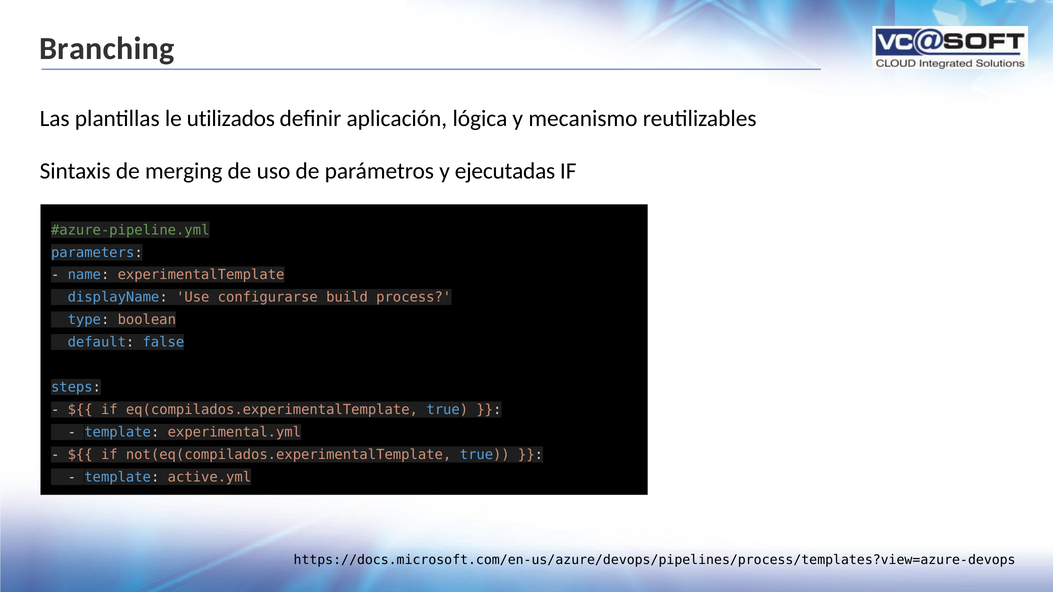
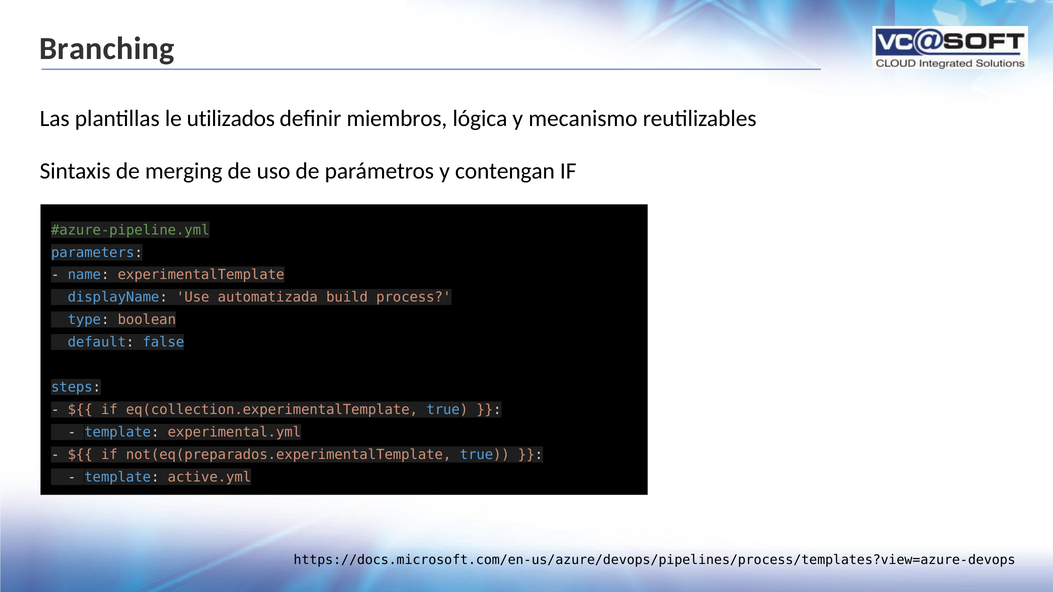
aplicación: aplicación -> miembros
ejecutadas: ejecutadas -> contengan
configurarse: configurarse -> automatizada
eq(compilados.experimentalTemplate: eq(compilados.experimentalTemplate -> eq(collection.experimentalTemplate
not(eq(compilados.experimentalTemplate: not(eq(compilados.experimentalTemplate -> not(eq(preparados.experimentalTemplate
